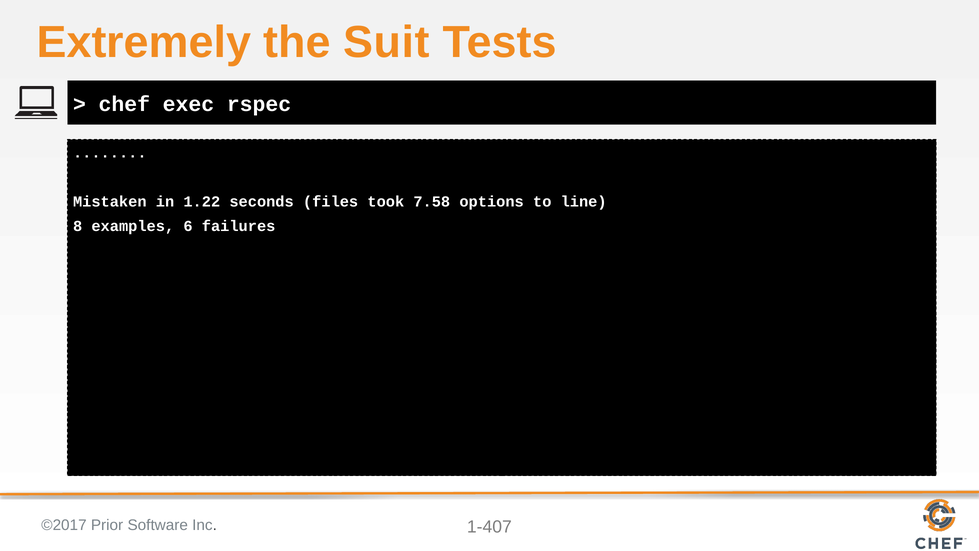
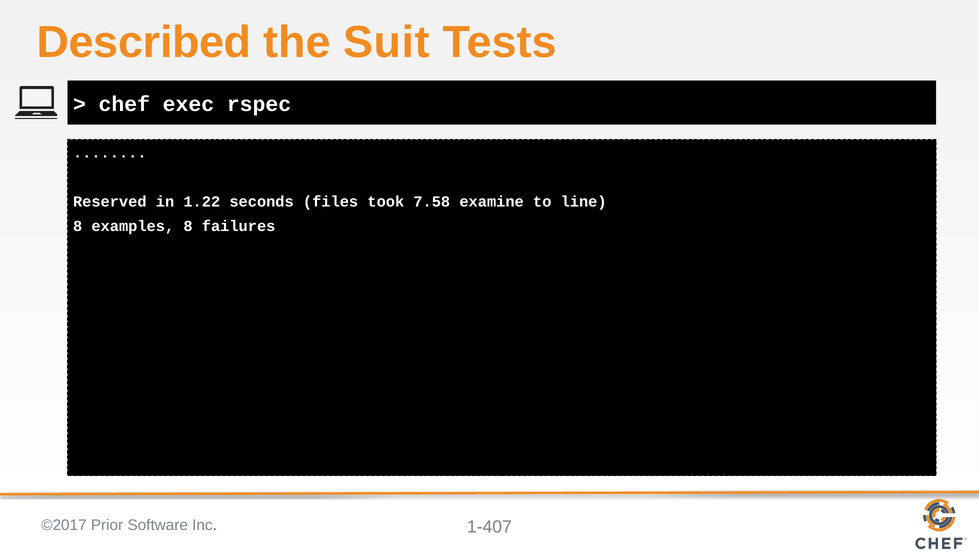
Extremely: Extremely -> Described
Mistaken: Mistaken -> Reserved
options: options -> examine
examples 6: 6 -> 8
